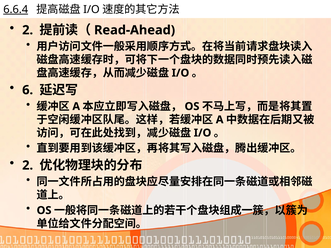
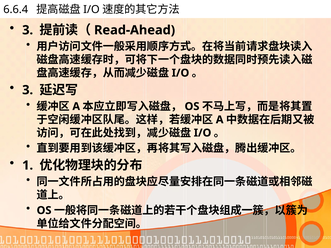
6.6.4 underline: present -> none
2 at (28, 30): 2 -> 3
6 at (28, 90): 6 -> 3
2 at (28, 165): 2 -> 1
